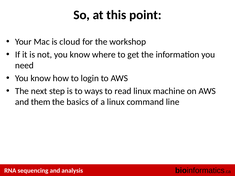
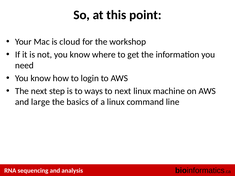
to read: read -> next
them: them -> large
